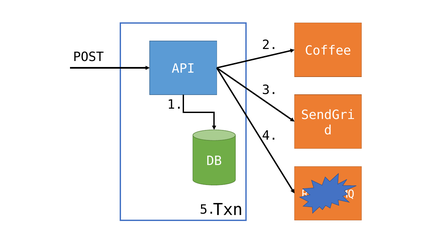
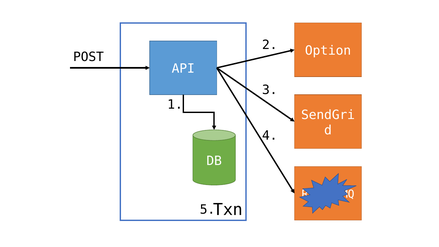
Coffee: Coffee -> Option
